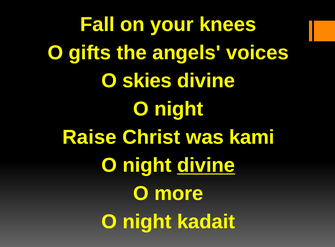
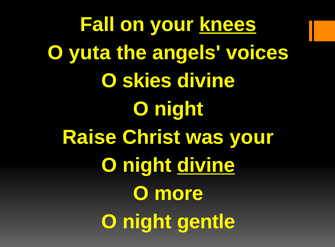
knees underline: none -> present
gifts: gifts -> yuta
was kami: kami -> your
kadait: kadait -> gentle
